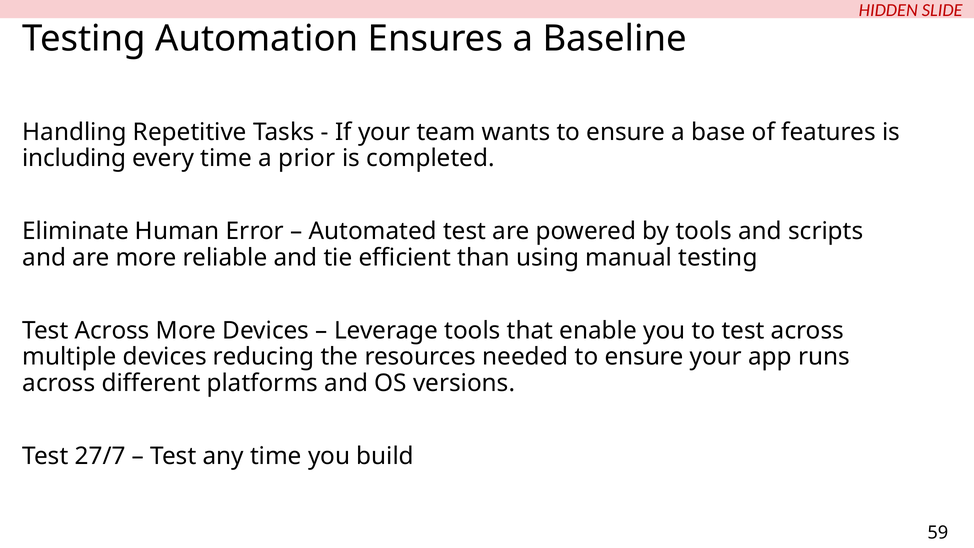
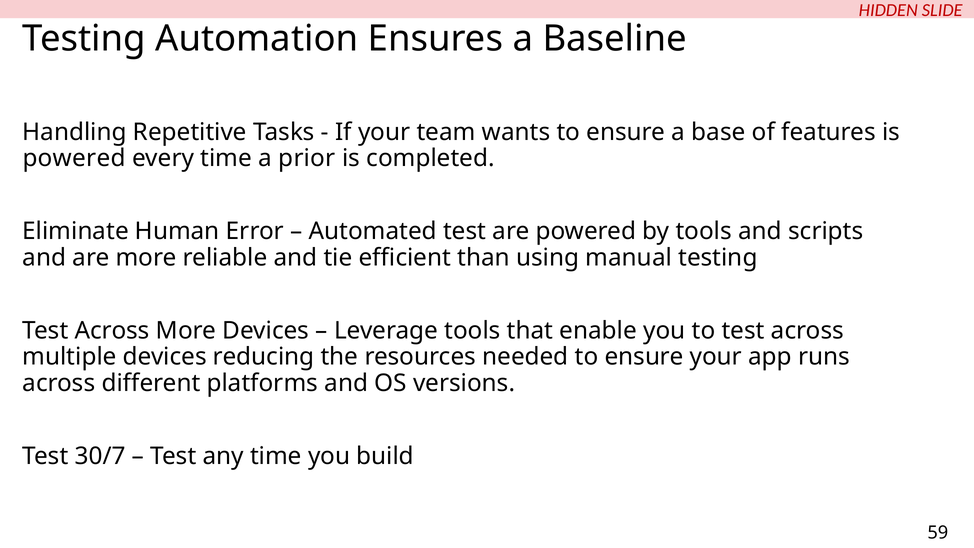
including at (74, 158): including -> powered
27/7: 27/7 -> 30/7
